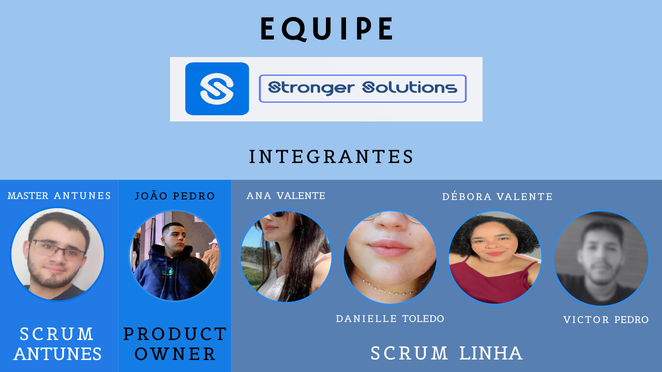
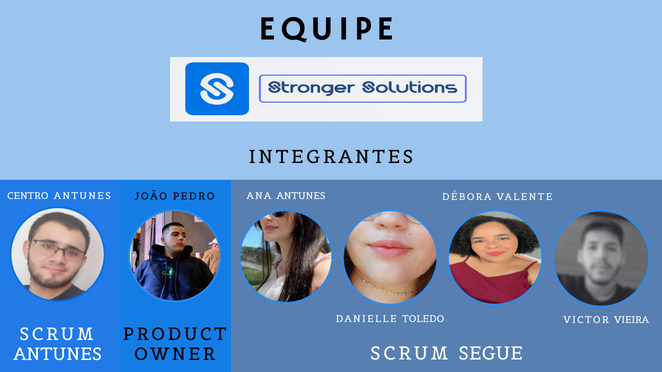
MASTER: MASTER -> CENTRO
ANA VALENTE: VALENTE -> ANTUNES
VICTOR PEDRO: PEDRO -> VIEIRA
LINHA: LINHA -> SEGUE
